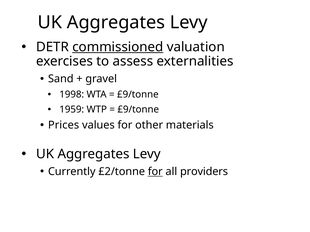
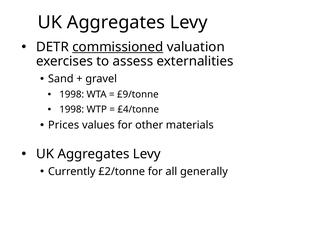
1959 at (72, 110): 1959 -> 1998
£9/tonne at (138, 110): £9/tonne -> £4/tonne
for at (155, 172) underline: present -> none
providers: providers -> generally
